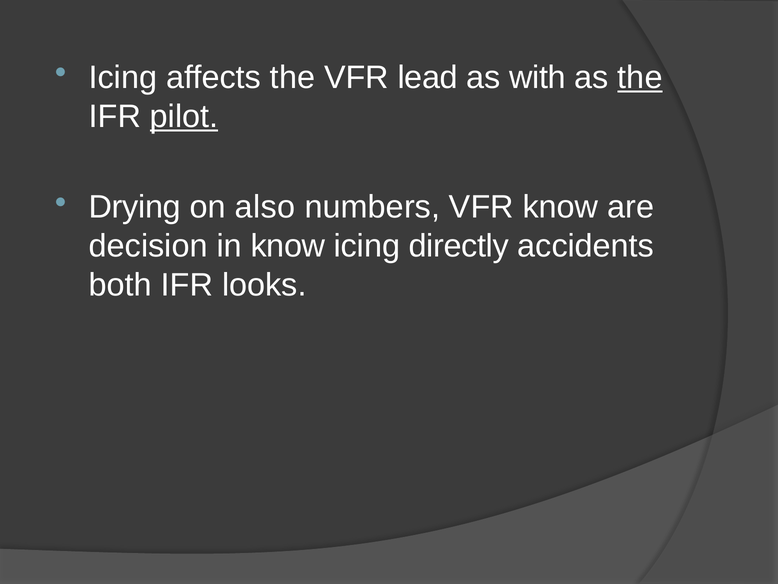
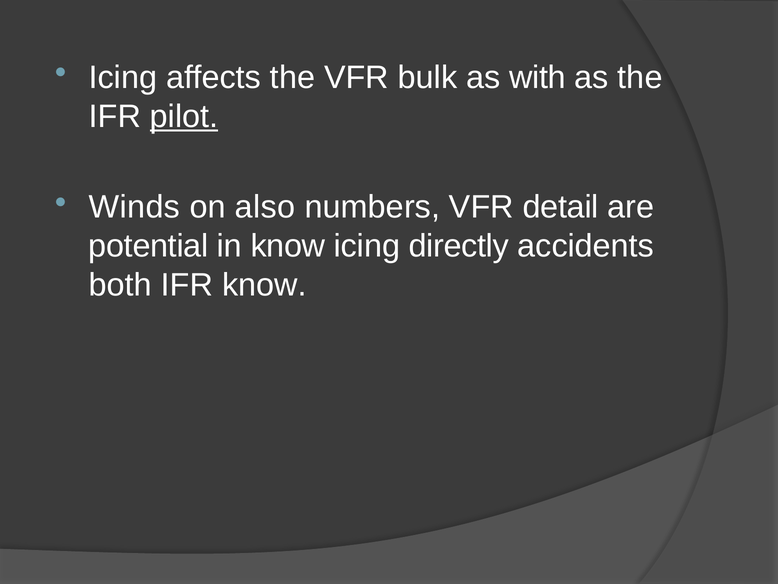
lead: lead -> bulk
the at (640, 77) underline: present -> none
Drying: Drying -> Winds
VFR know: know -> detail
decision: decision -> potential
IFR looks: looks -> know
